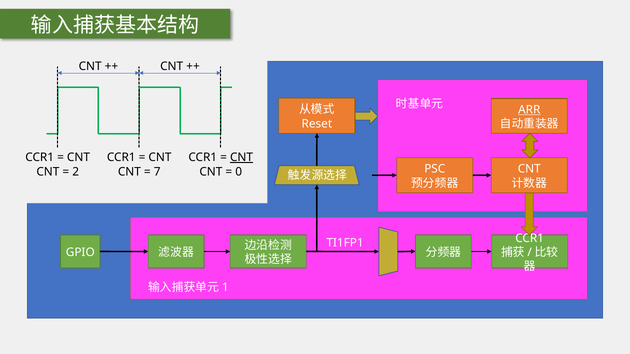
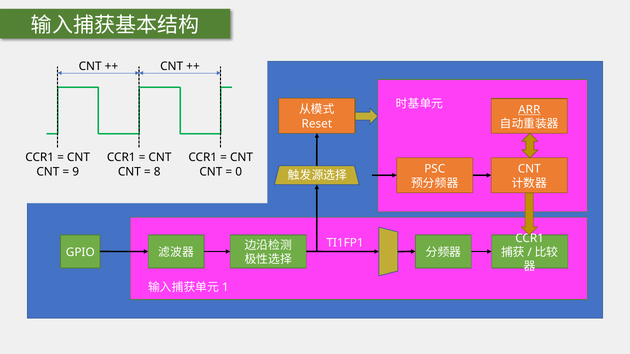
CNT at (242, 158) underline: present -> none
2: 2 -> 9
7: 7 -> 8
